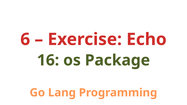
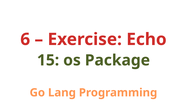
16: 16 -> 15
